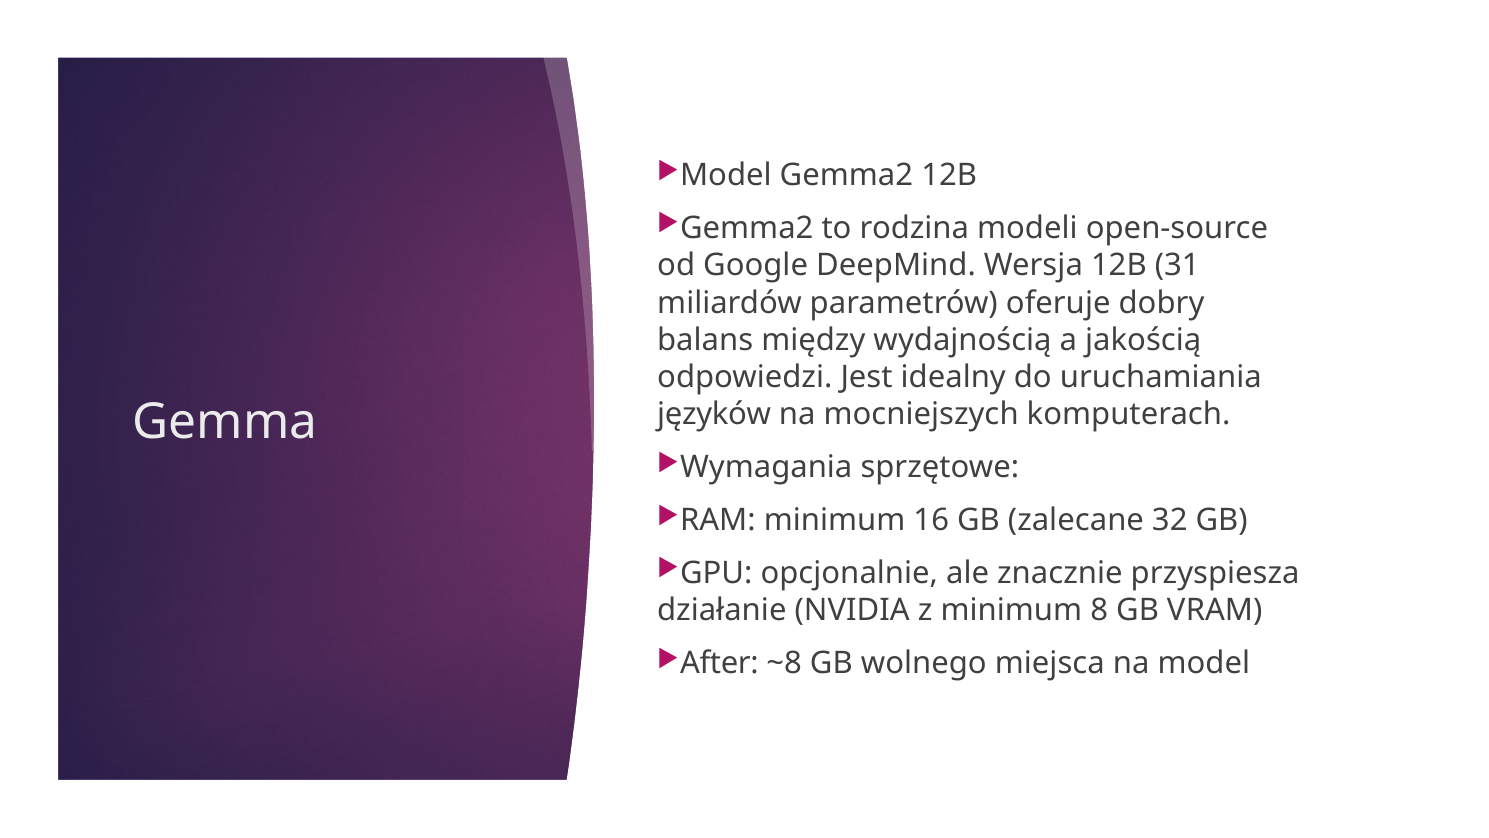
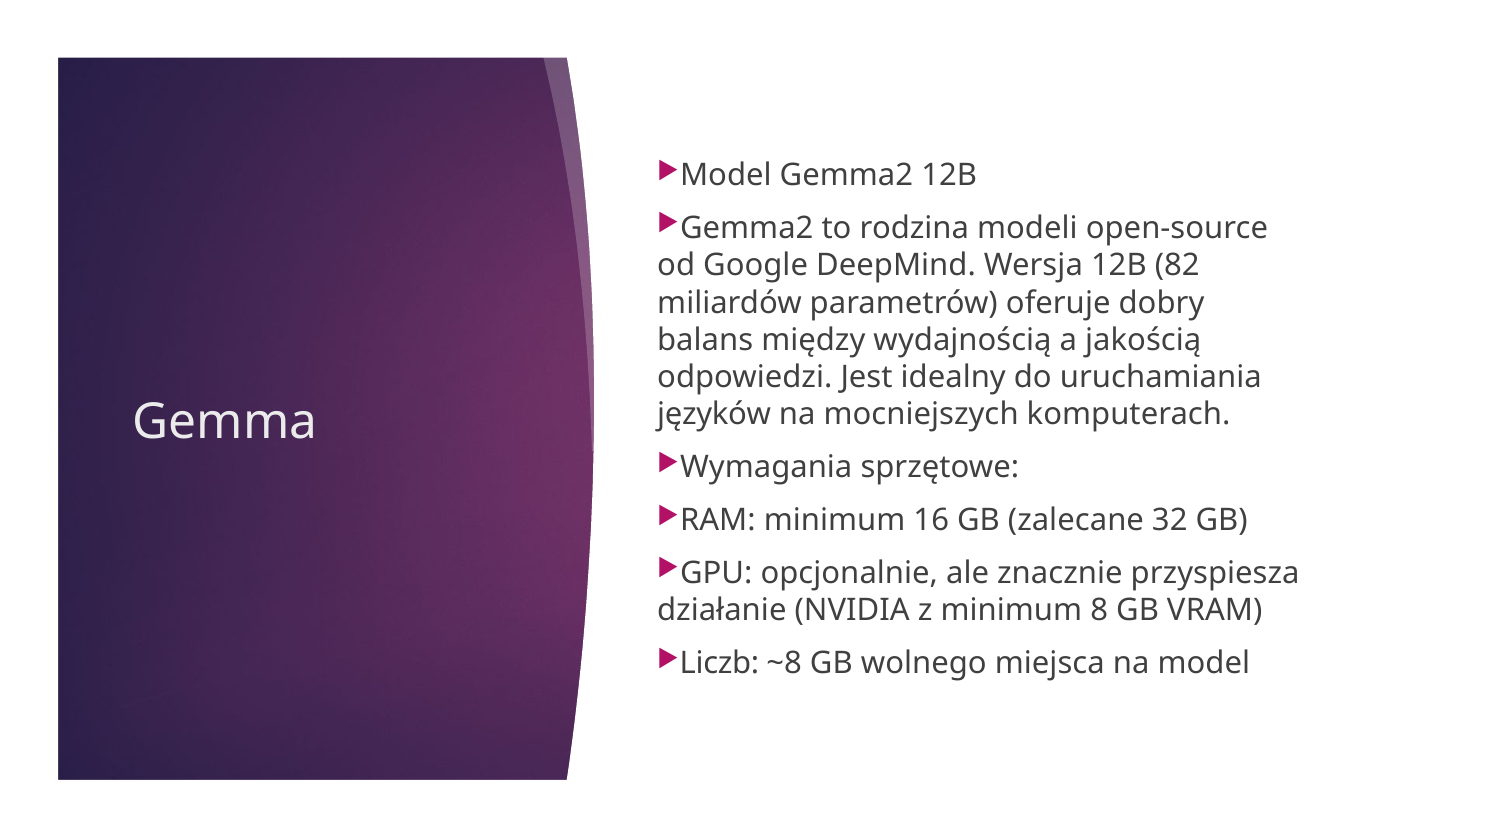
31: 31 -> 82
After: After -> Liczb
